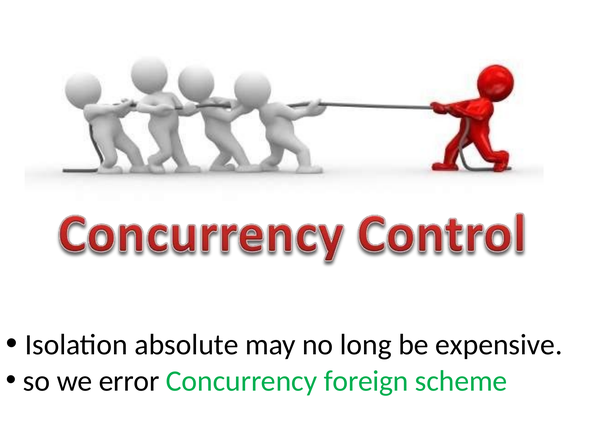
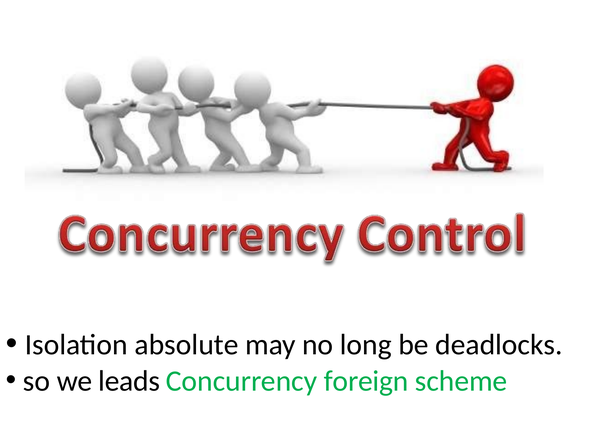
expensive: expensive -> deadlocks
error: error -> leads
